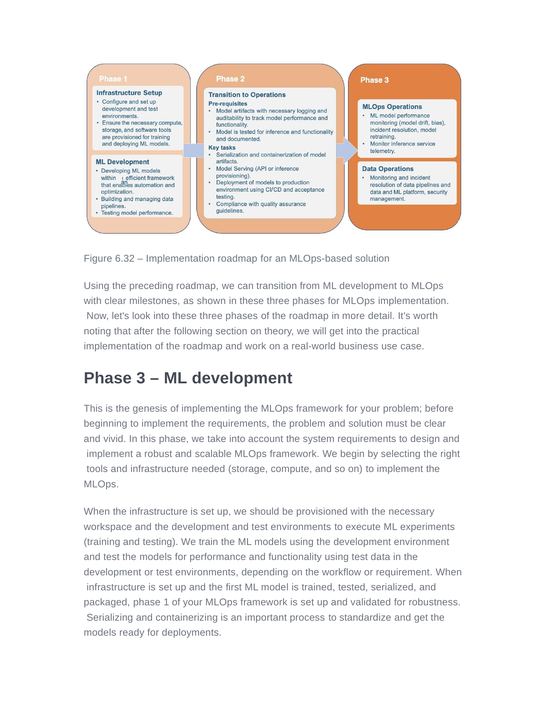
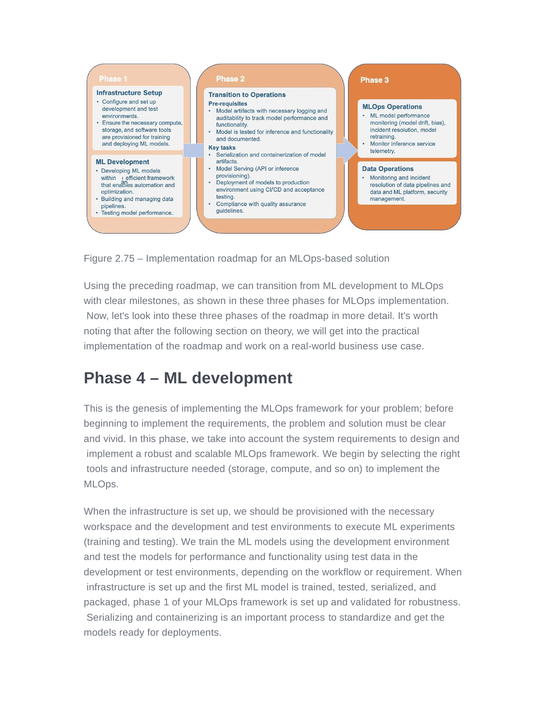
6.32: 6.32 -> 2.75
3: 3 -> 4
